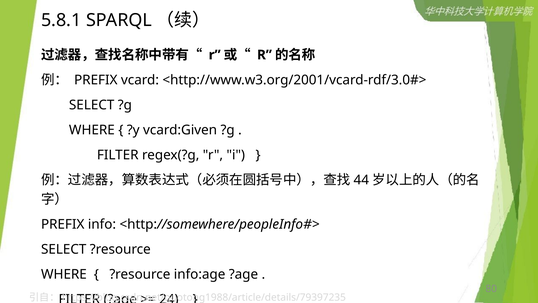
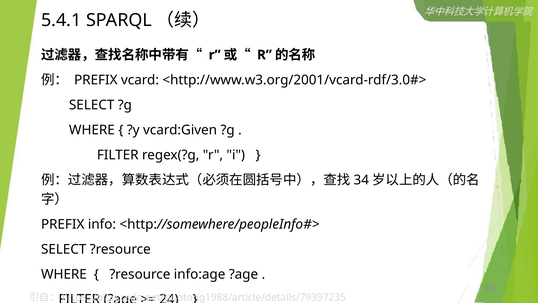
5.8.1: 5.8.1 -> 5.4.1
44: 44 -> 34
